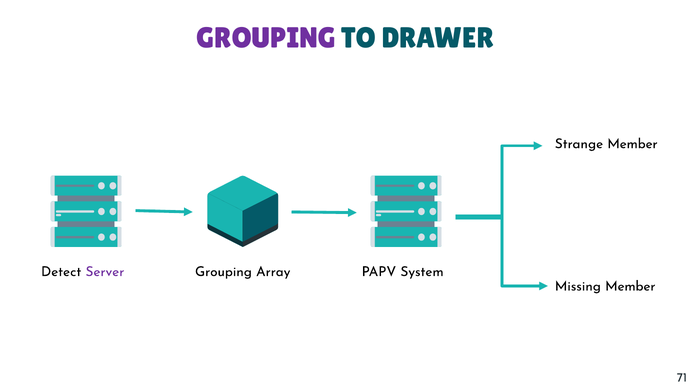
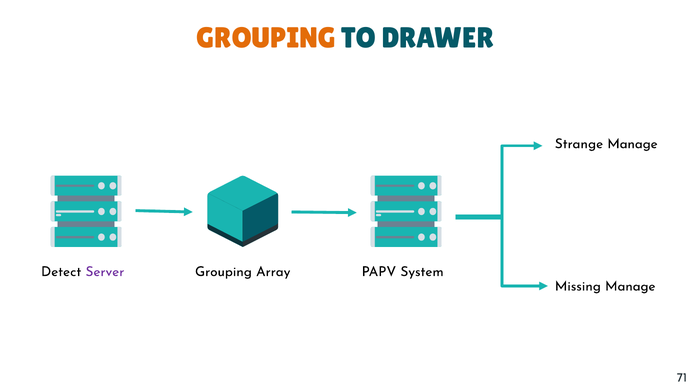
GROUPING at (266, 38) colour: purple -> orange
Strange Member: Member -> Manage
Missing Member: Member -> Manage
